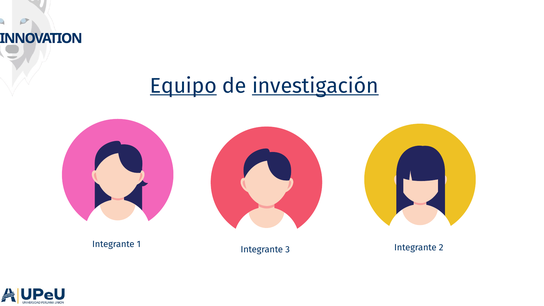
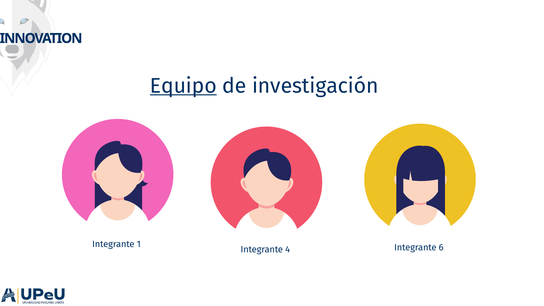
investigación underline: present -> none
3: 3 -> 4
2: 2 -> 6
